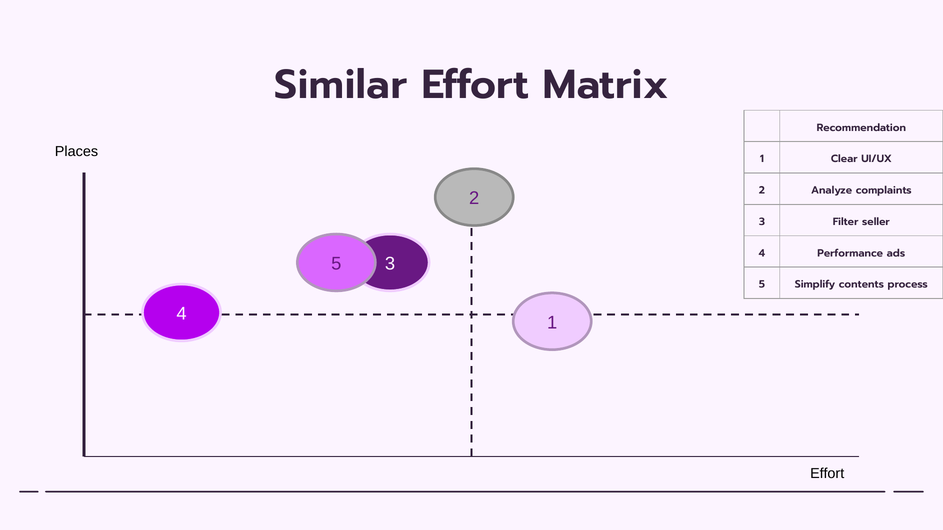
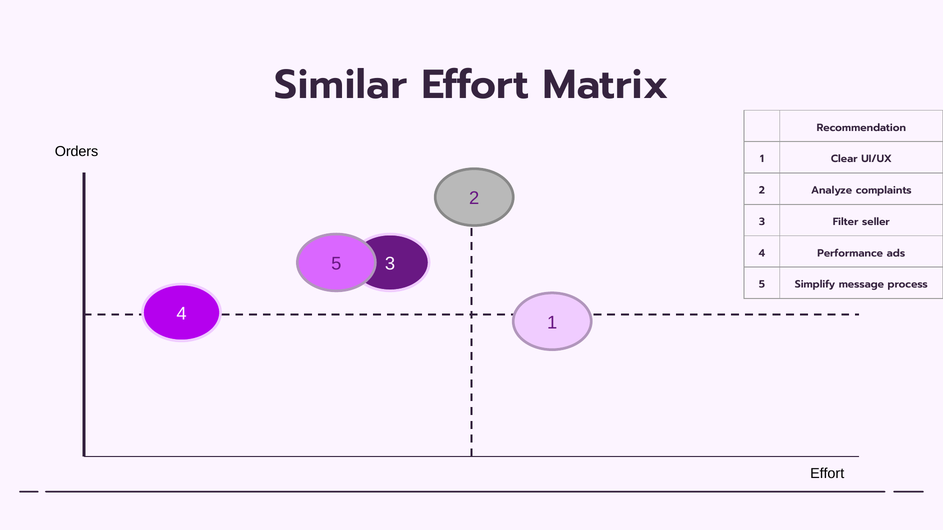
Places: Places -> Orders
contents: contents -> message
